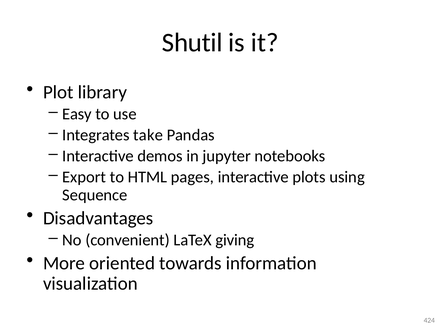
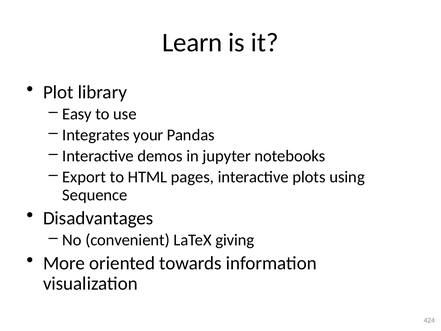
Shutil: Shutil -> Learn
take: take -> your
